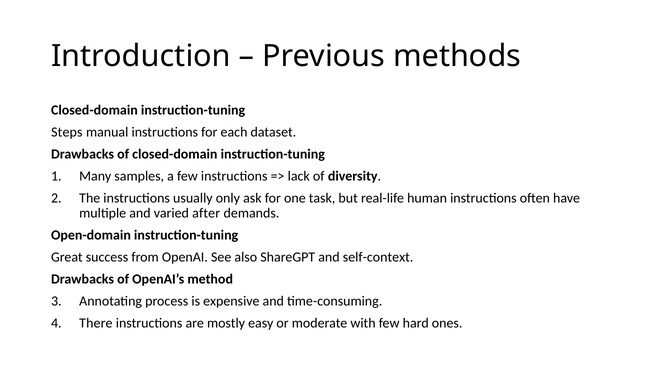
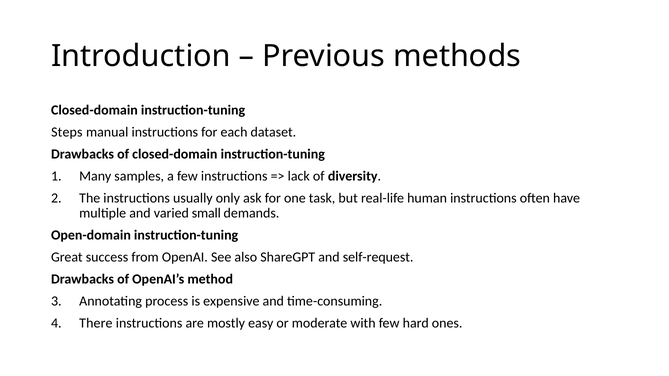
after: after -> small
self-context: self-context -> self-request
